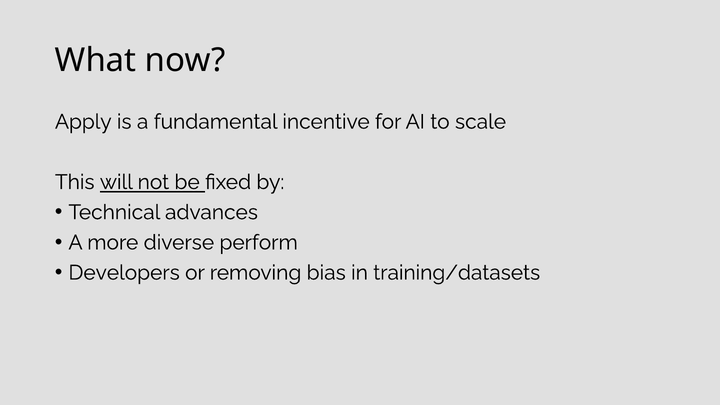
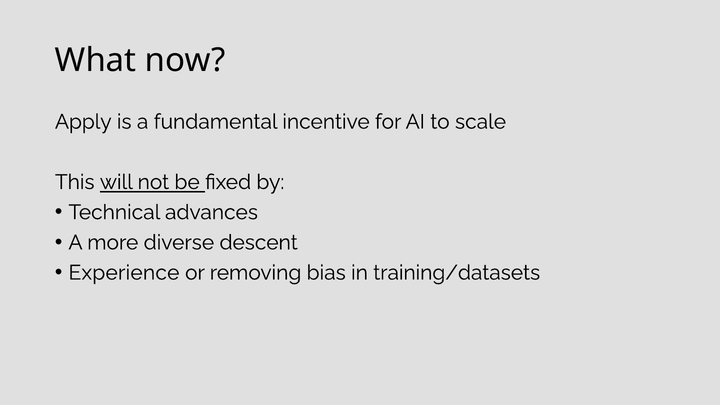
perform: perform -> descent
Developers: Developers -> Experience
